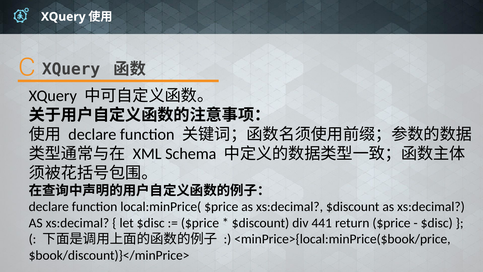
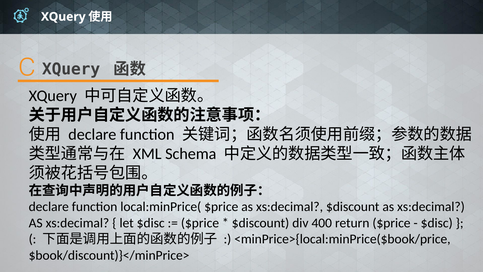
441: 441 -> 400
